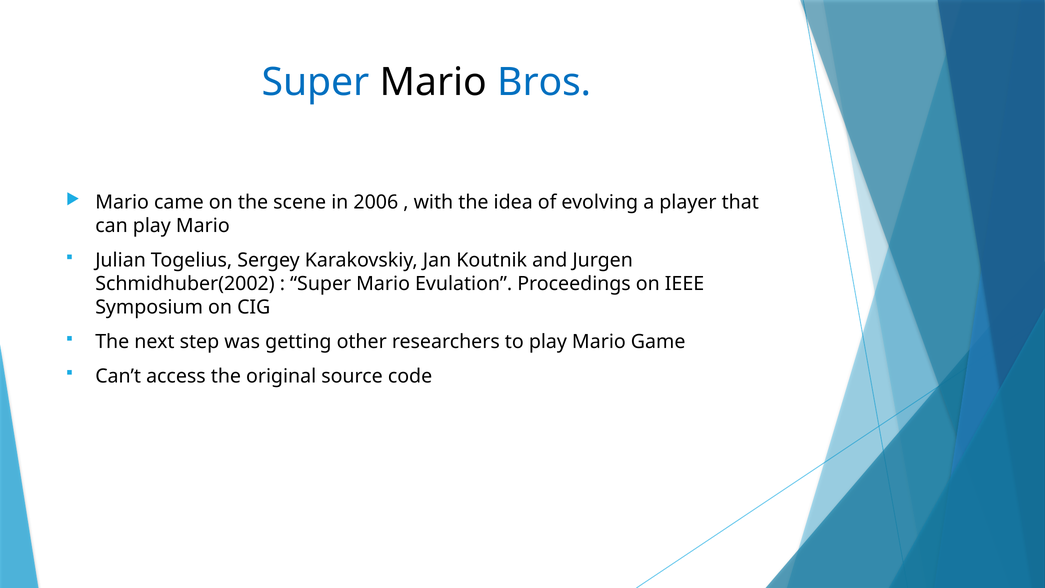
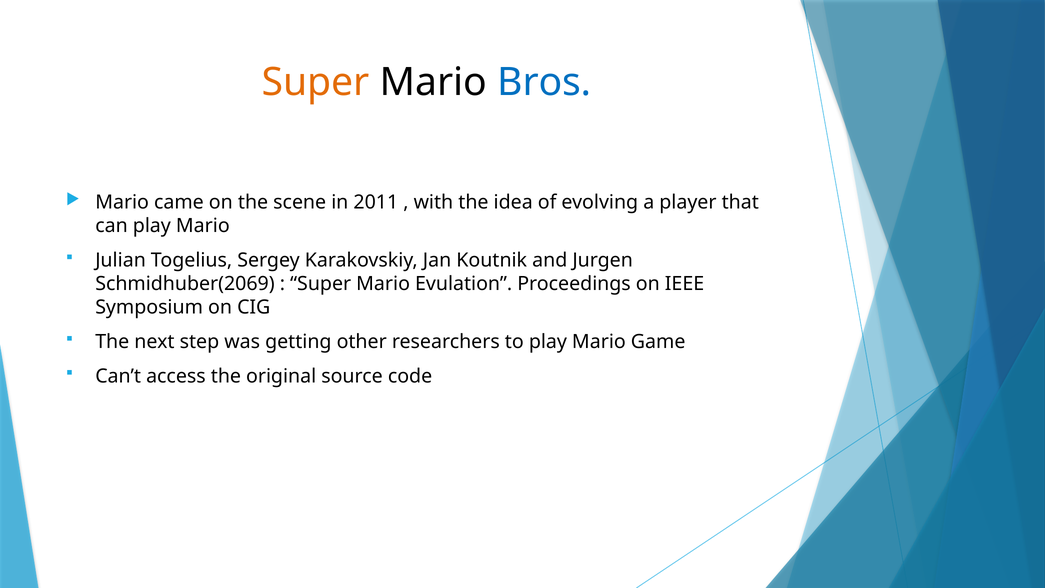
Super at (316, 82) colour: blue -> orange
2006: 2006 -> 2011
Schmidhuber(2002: Schmidhuber(2002 -> Schmidhuber(2069
